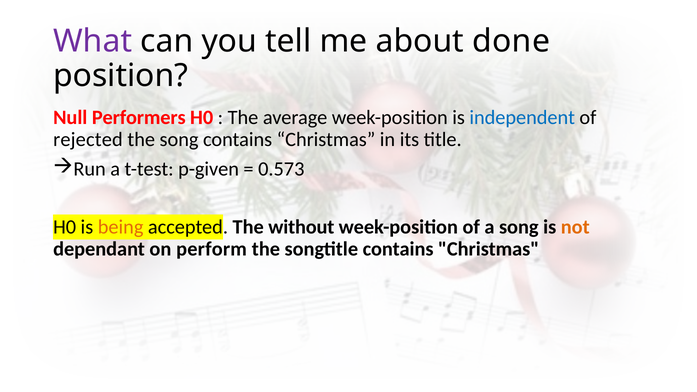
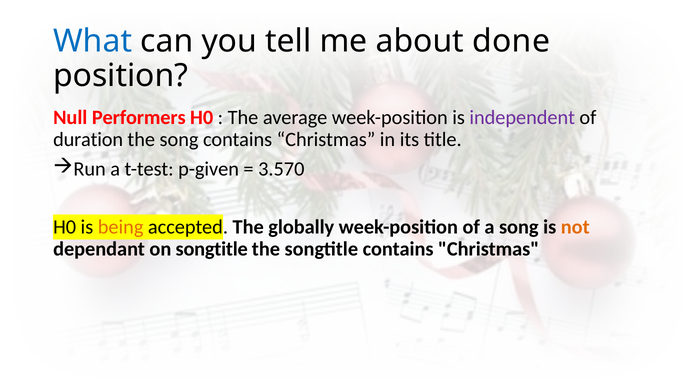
What colour: purple -> blue
independent colour: blue -> purple
rejected: rejected -> duration
0.573: 0.573 -> 3.570
without: without -> globally
on perform: perform -> songtitle
